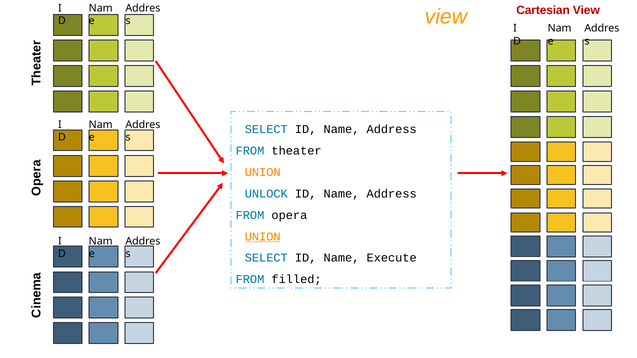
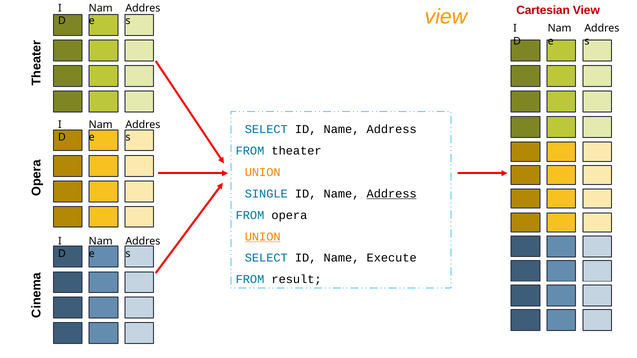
UNLOCK: UNLOCK -> SINGLE
Address at (392, 194) underline: none -> present
filled: filled -> result
